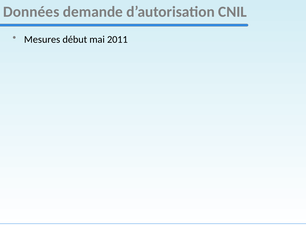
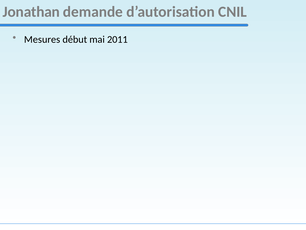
Données: Données -> Jonathan
